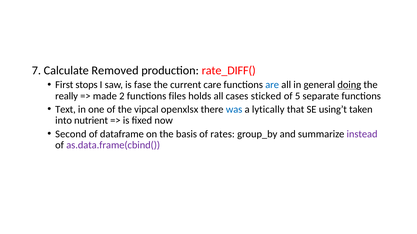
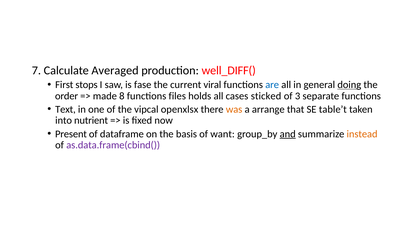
Removed: Removed -> Averaged
rate_DIFF(: rate_DIFF( -> well_DIFF(
care: care -> viral
really: really -> order
2: 2 -> 8
5: 5 -> 3
was colour: blue -> orange
lytically: lytically -> arrange
using’t: using’t -> table’t
Second: Second -> Present
rates: rates -> want
and underline: none -> present
instead colour: purple -> orange
